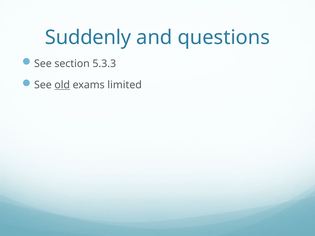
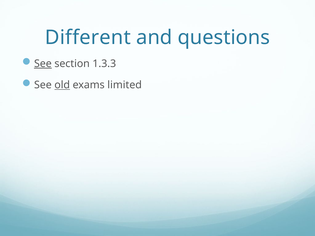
Suddenly: Suddenly -> Different
See at (43, 64) underline: none -> present
5.3.3: 5.3.3 -> 1.3.3
